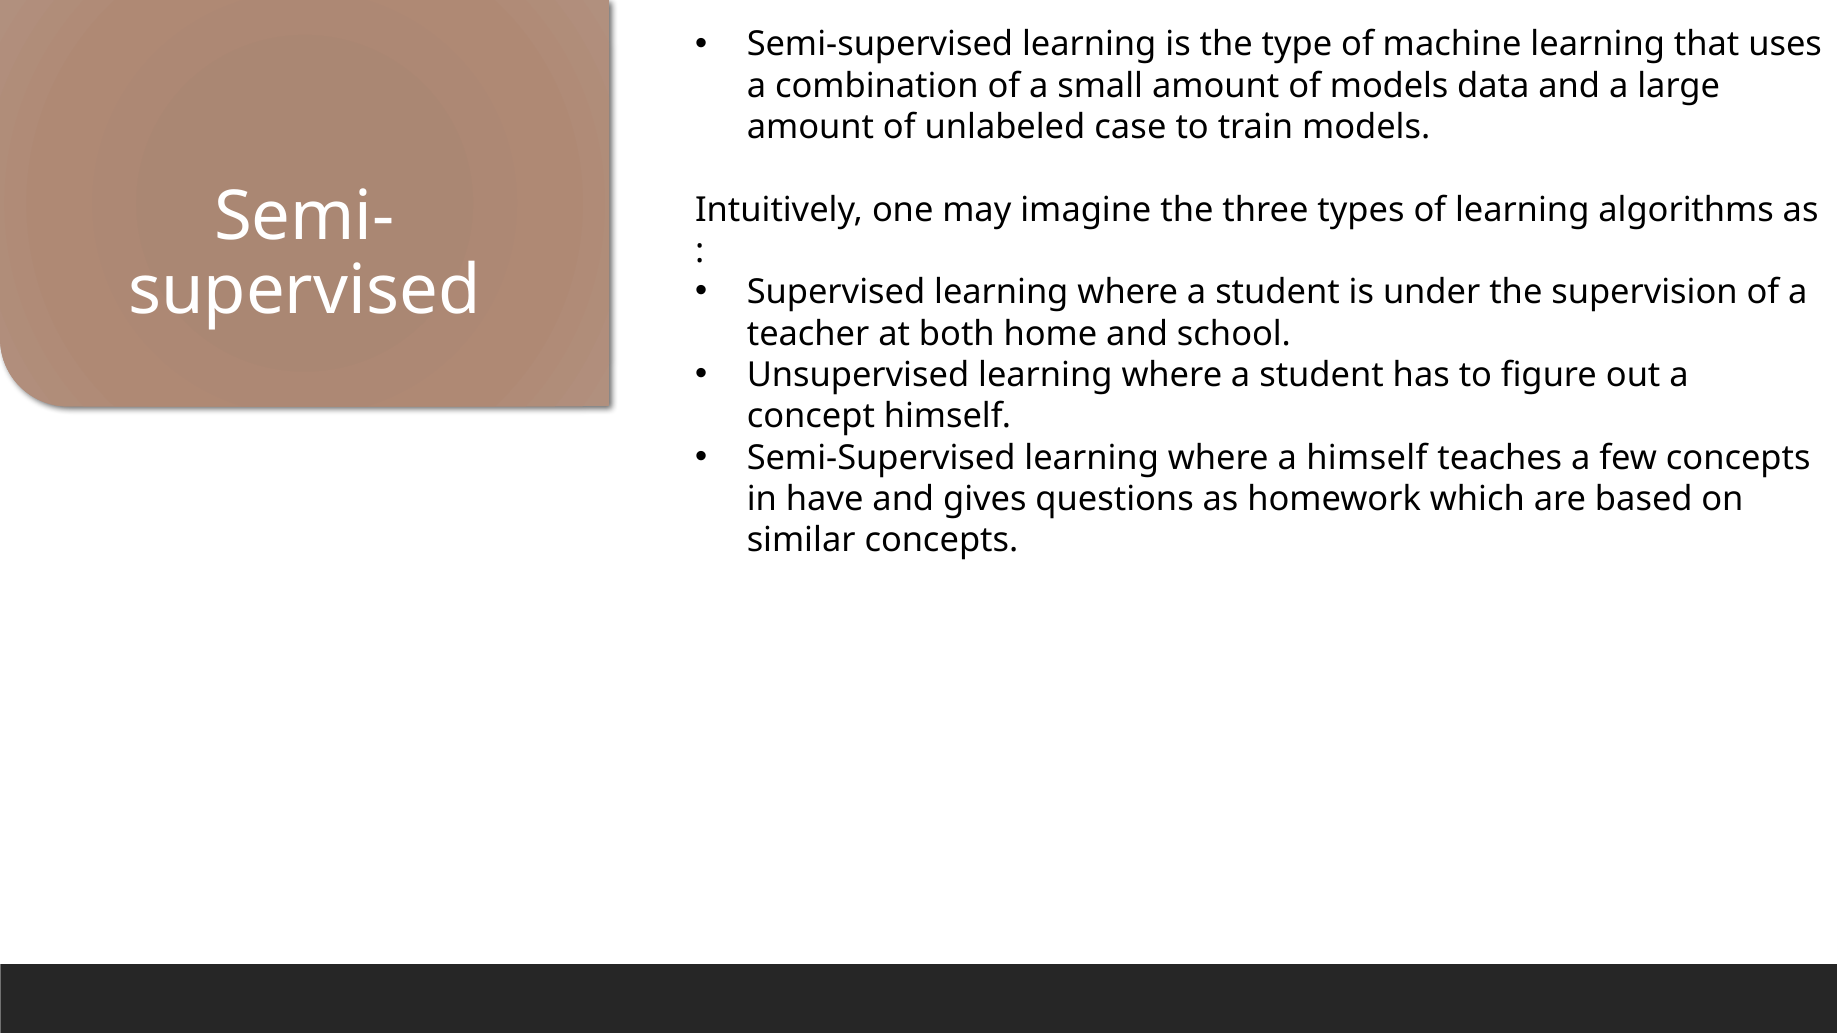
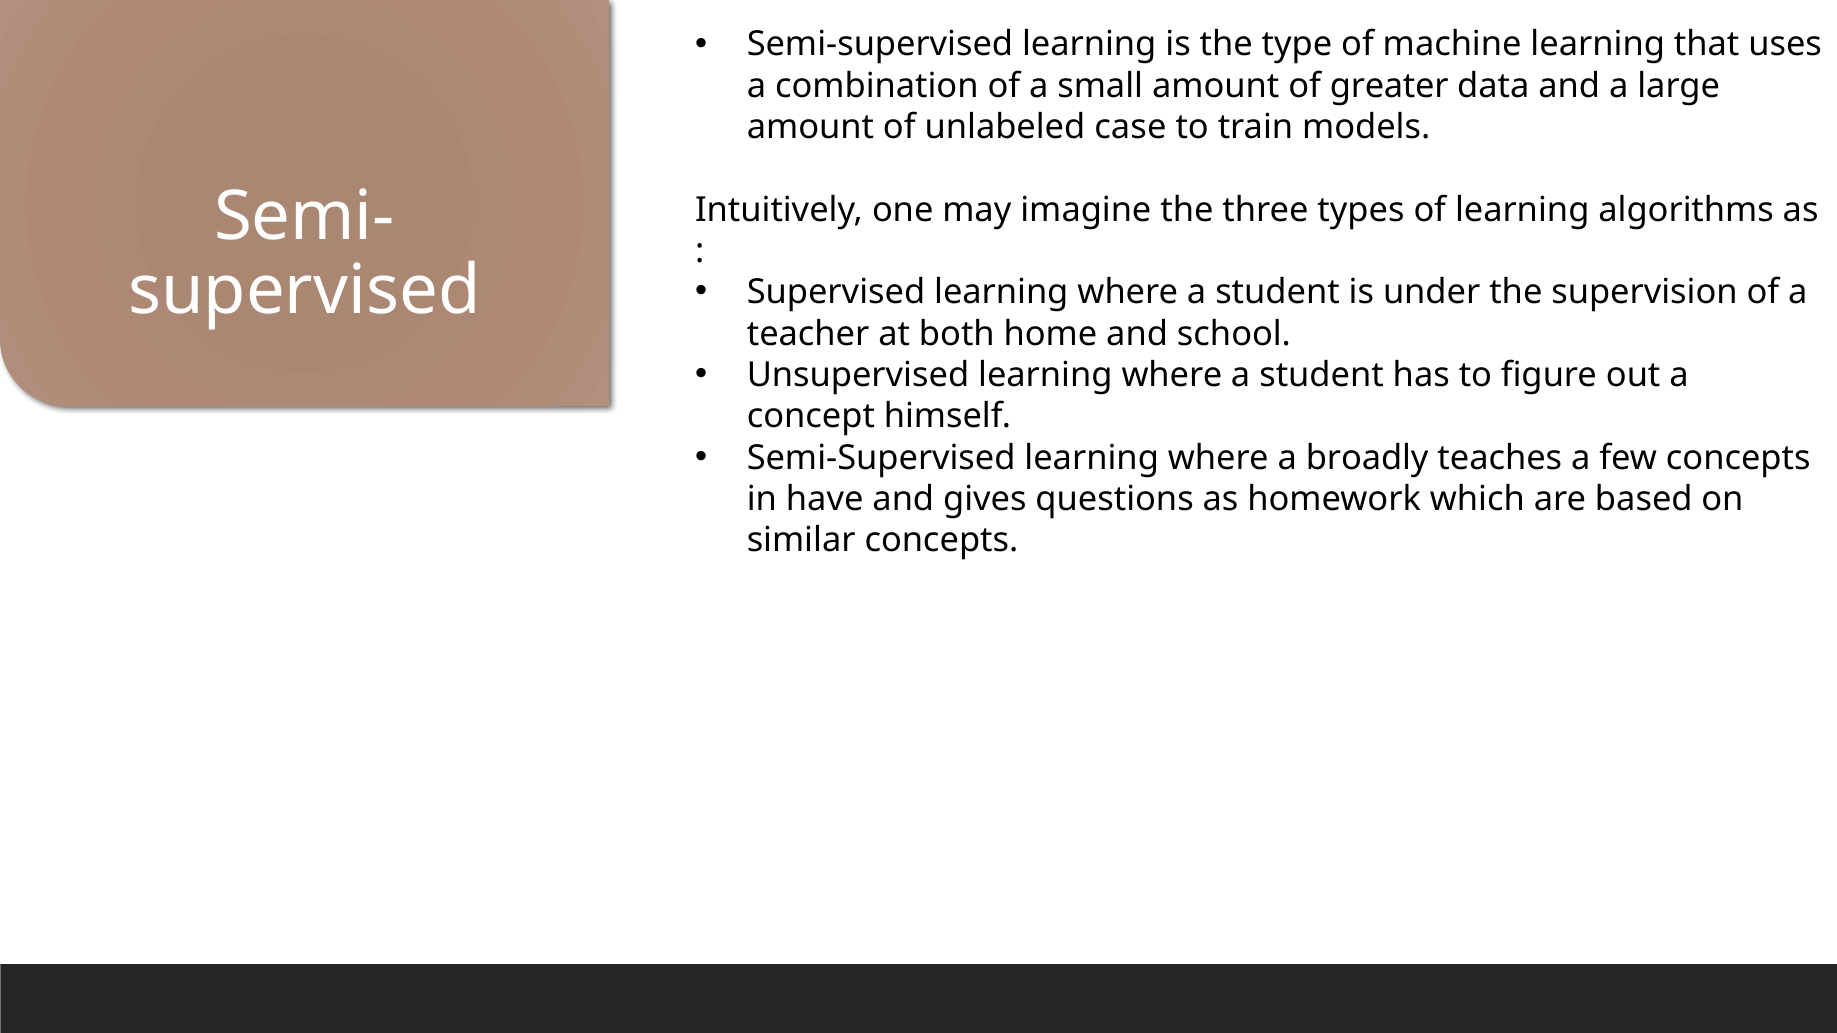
of models: models -> greater
a himself: himself -> broadly
